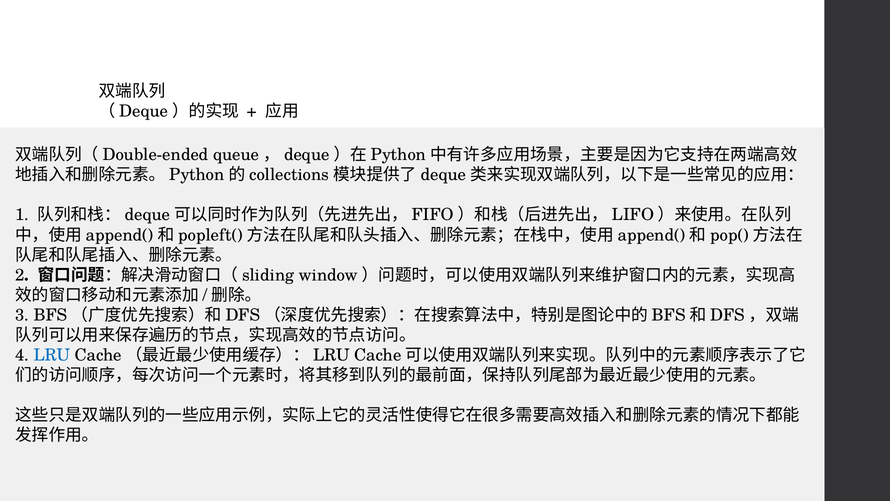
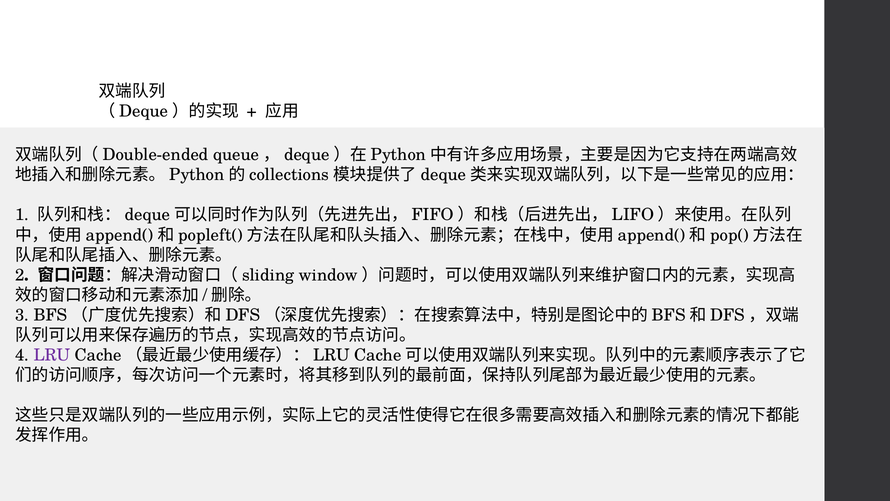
LRU colour: blue -> purple
